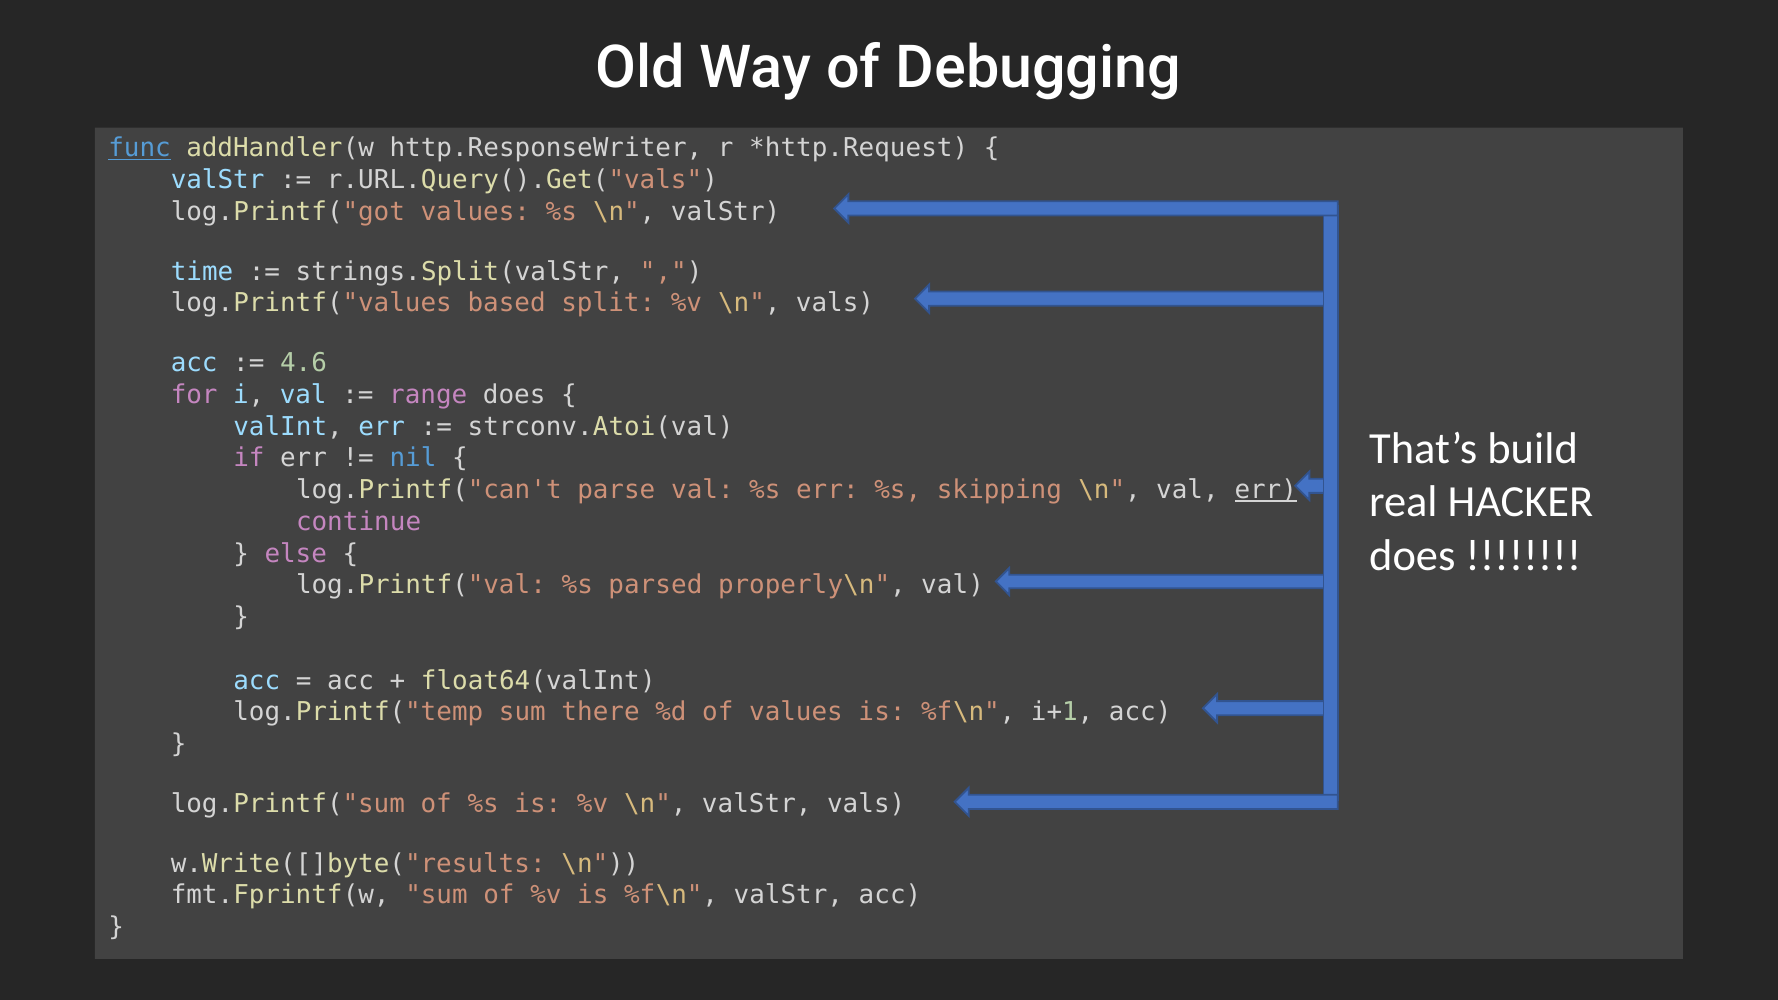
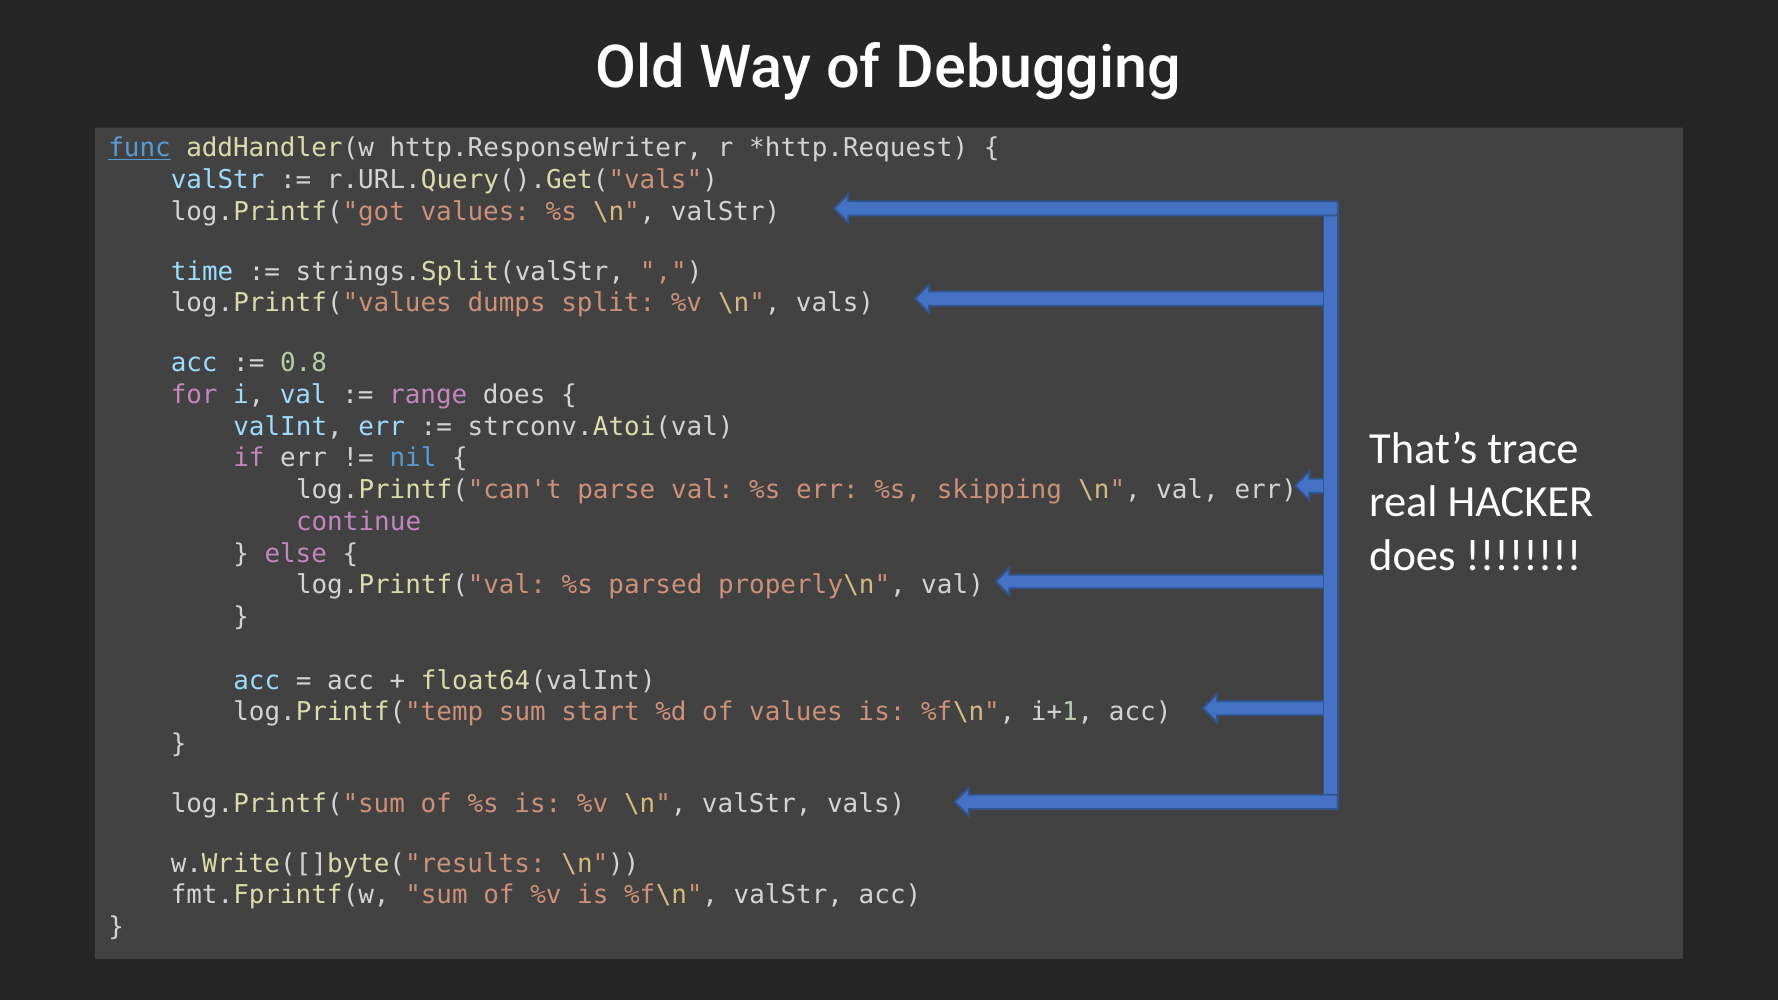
based: based -> dumps
4.6: 4.6 -> 0.8
build: build -> trace
err at (1266, 490) underline: present -> none
there: there -> start
